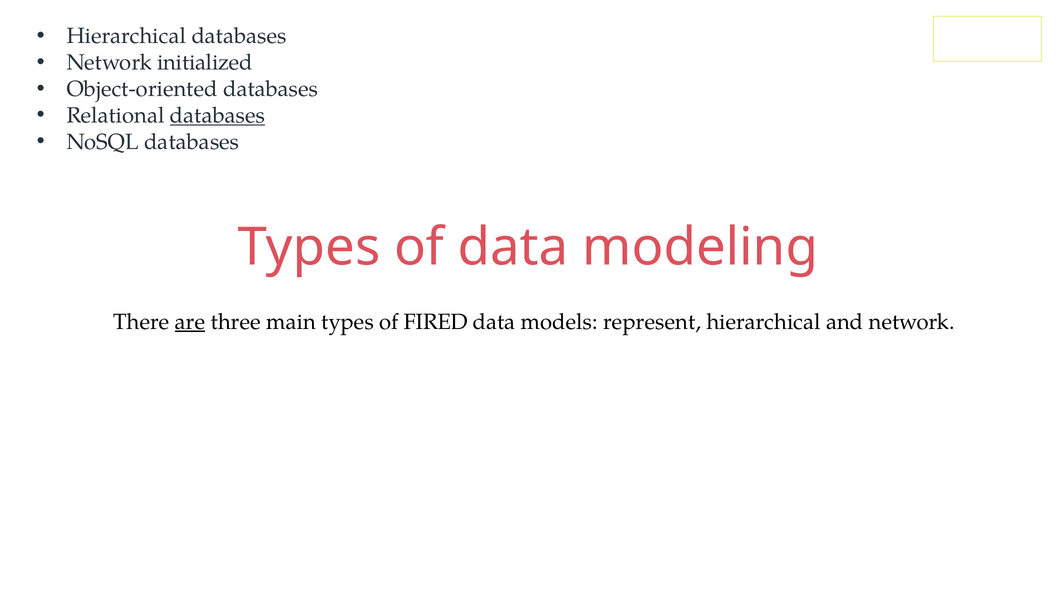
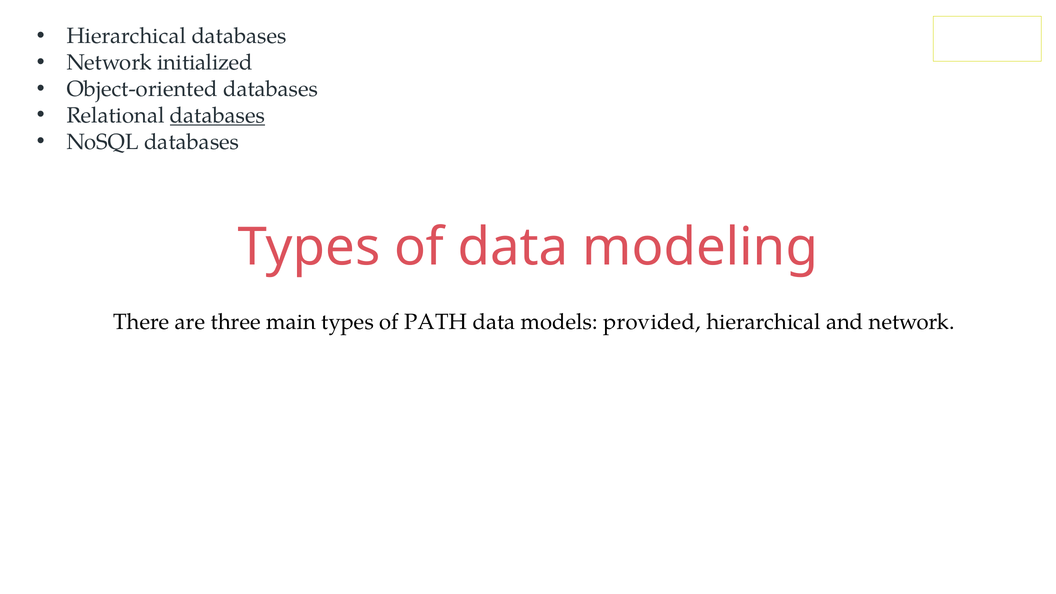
are underline: present -> none
FIRED: FIRED -> PATH
represent: represent -> provided
